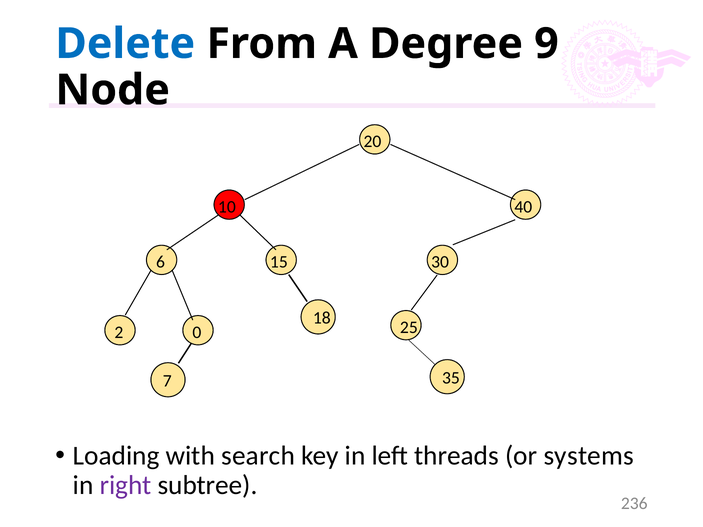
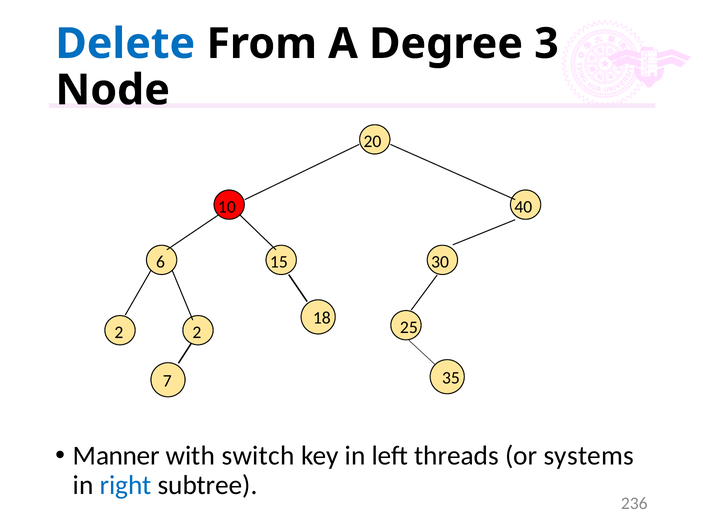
9: 9 -> 3
2 0: 0 -> 2
Loading: Loading -> Manner
search: search -> switch
right colour: purple -> blue
